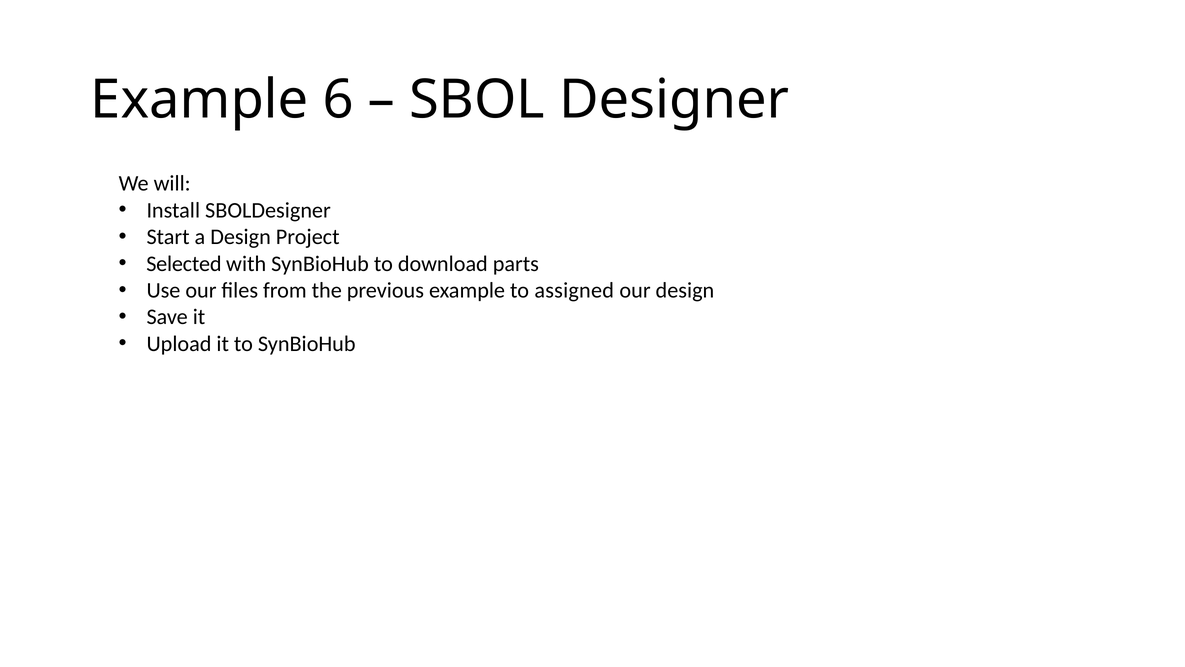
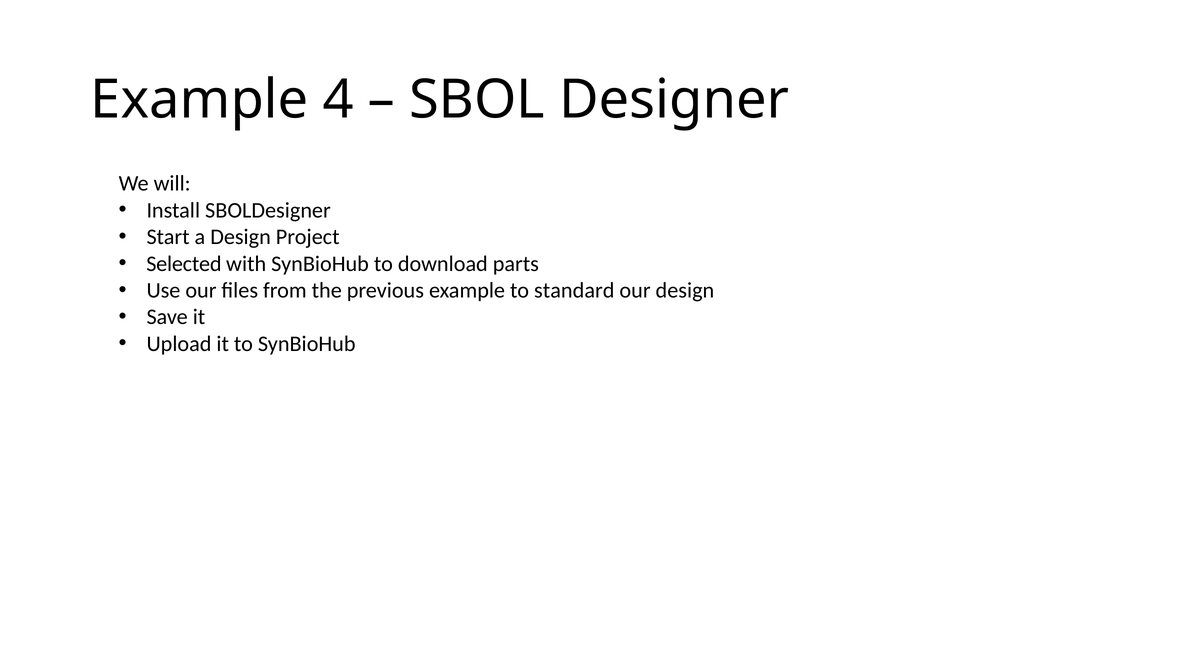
6: 6 -> 4
assigned: assigned -> standard
